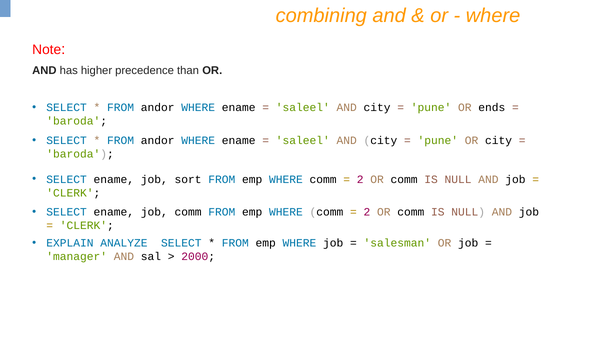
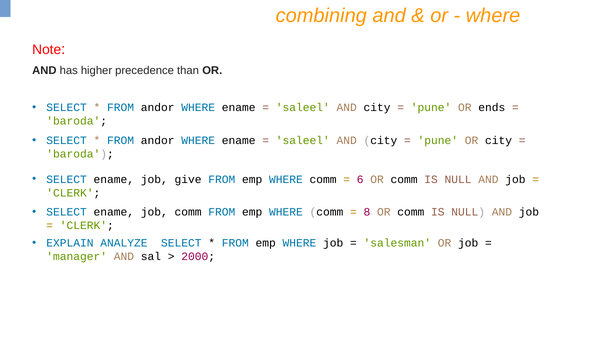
sort: sort -> give
2 at (360, 180): 2 -> 6
2 at (367, 213): 2 -> 8
